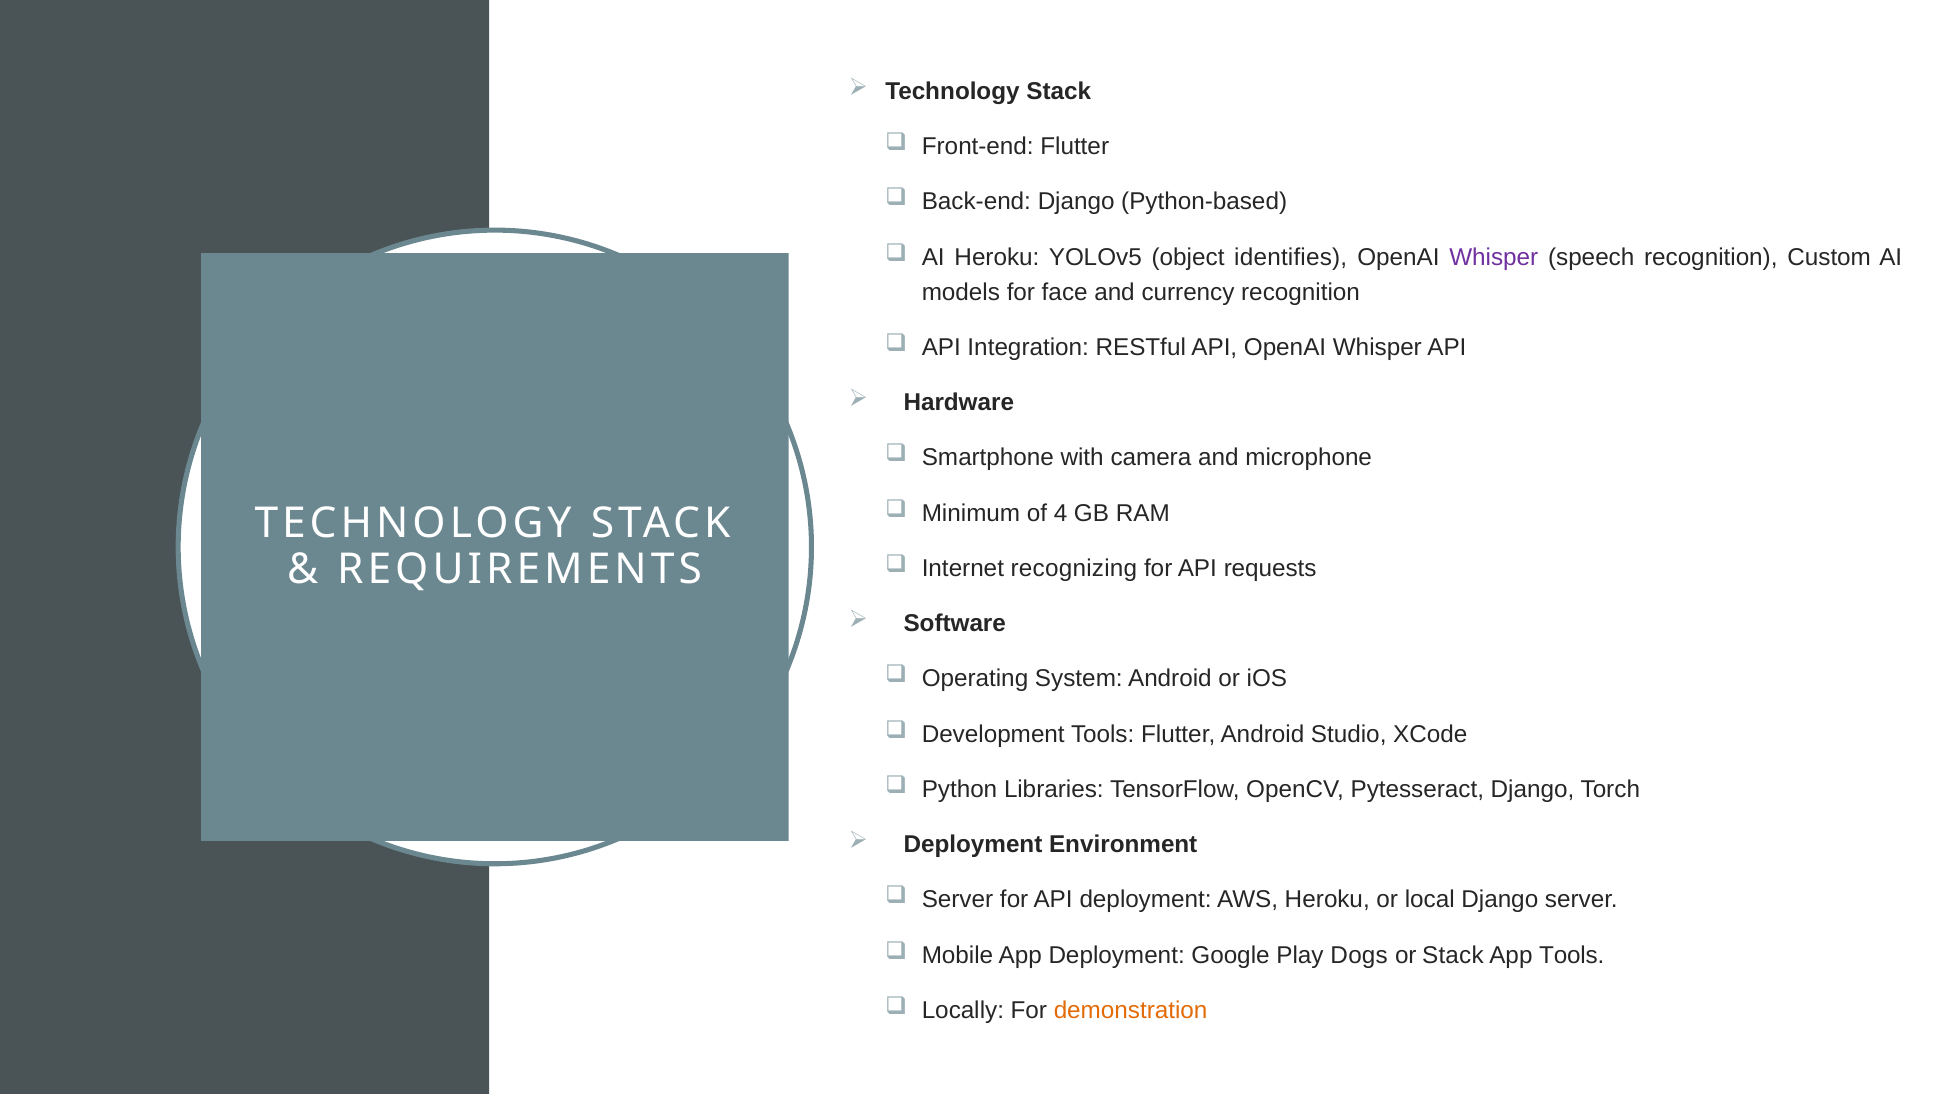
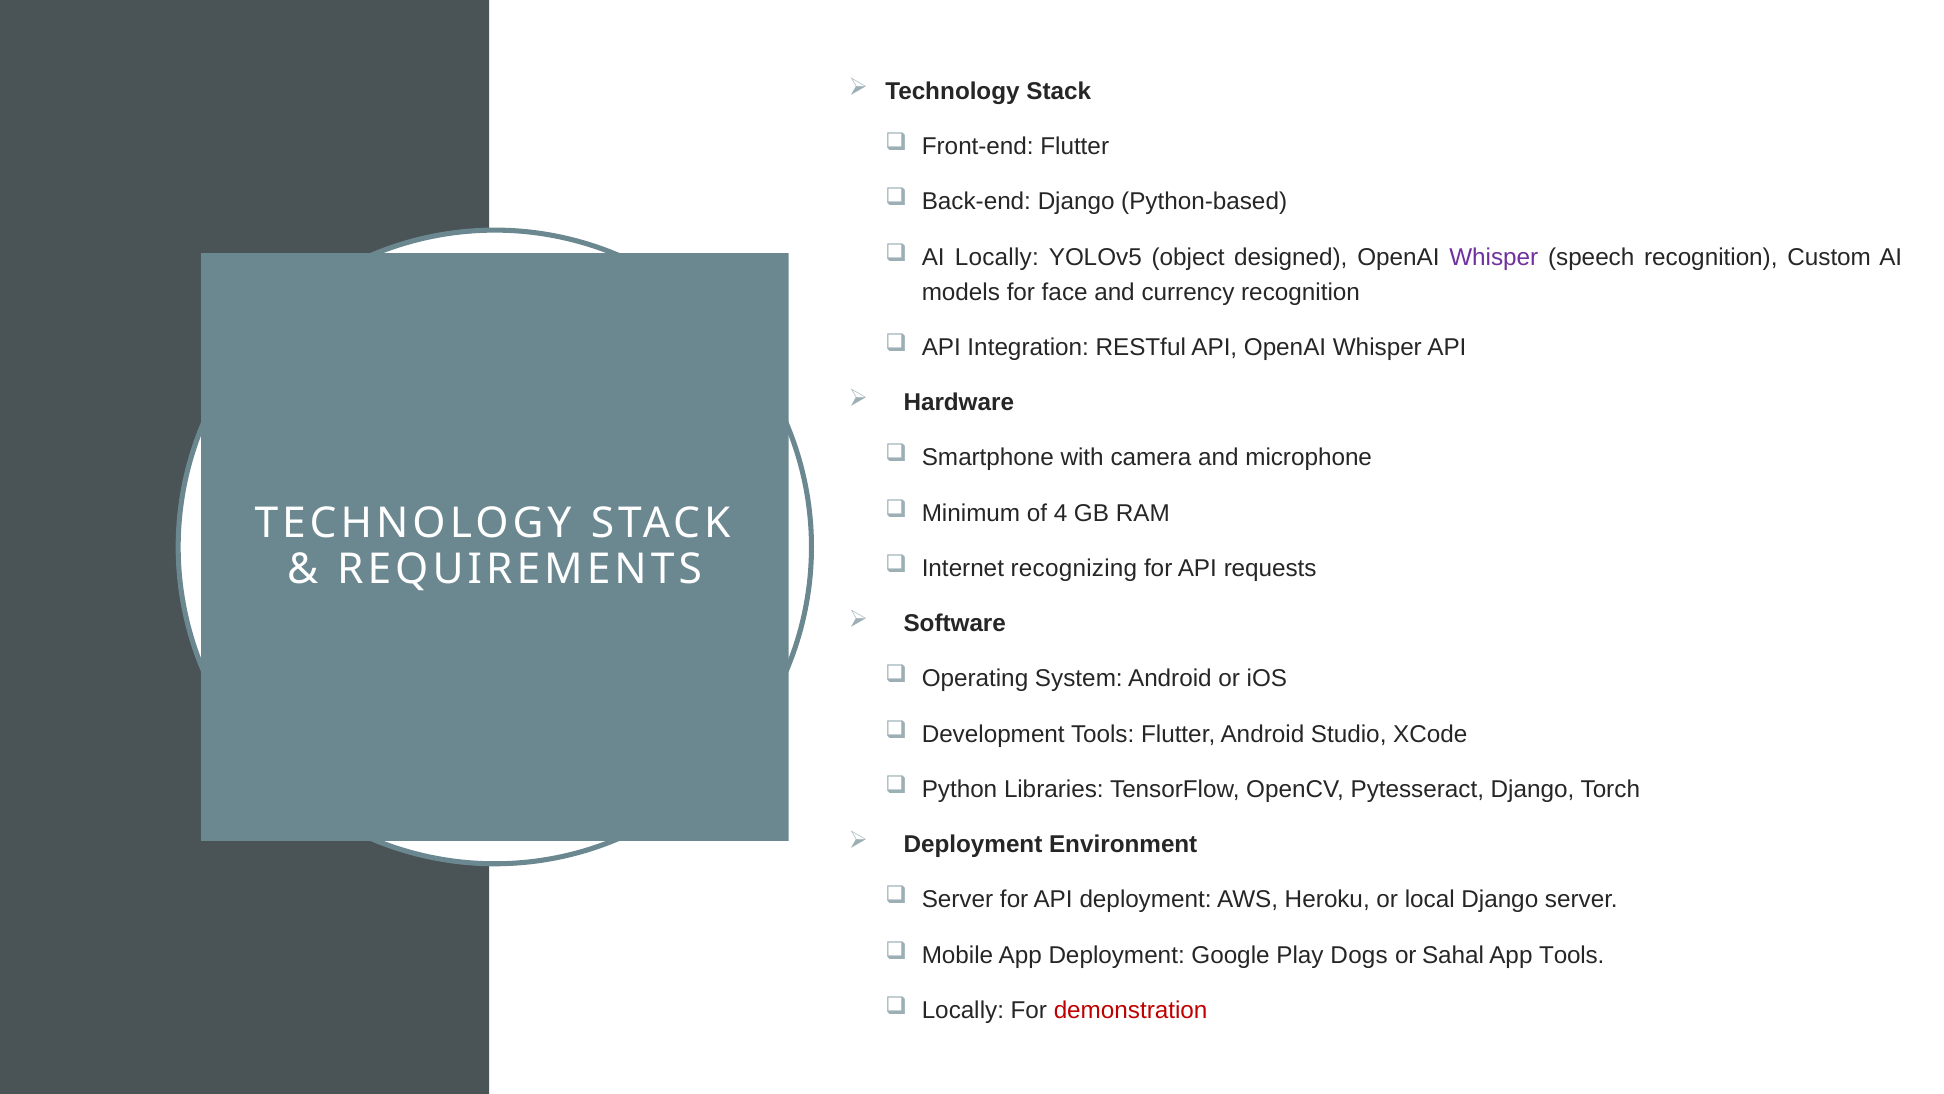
AI Heroku: Heroku -> Locally
identifies: identifies -> designed
or Stack: Stack -> Sahal
demonstration colour: orange -> red
